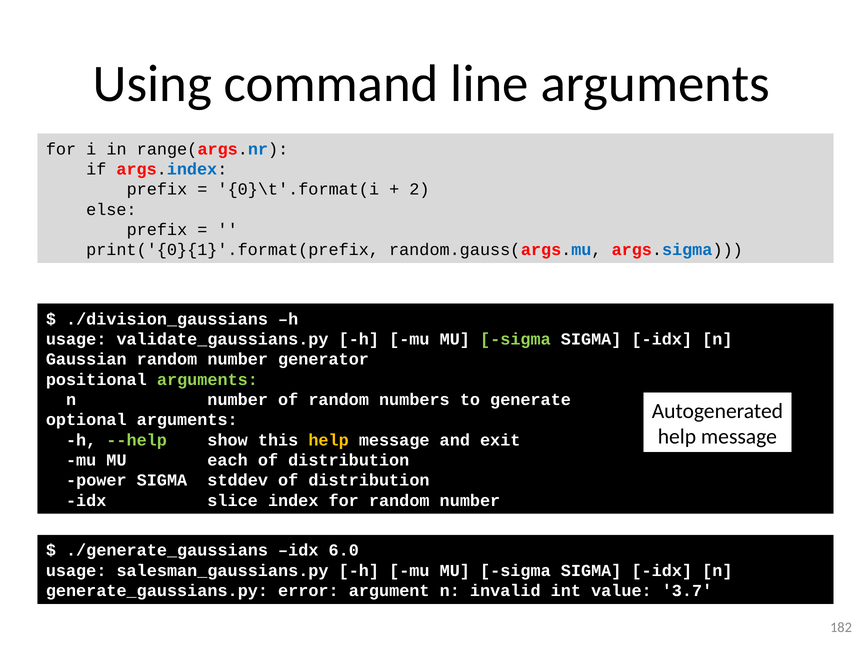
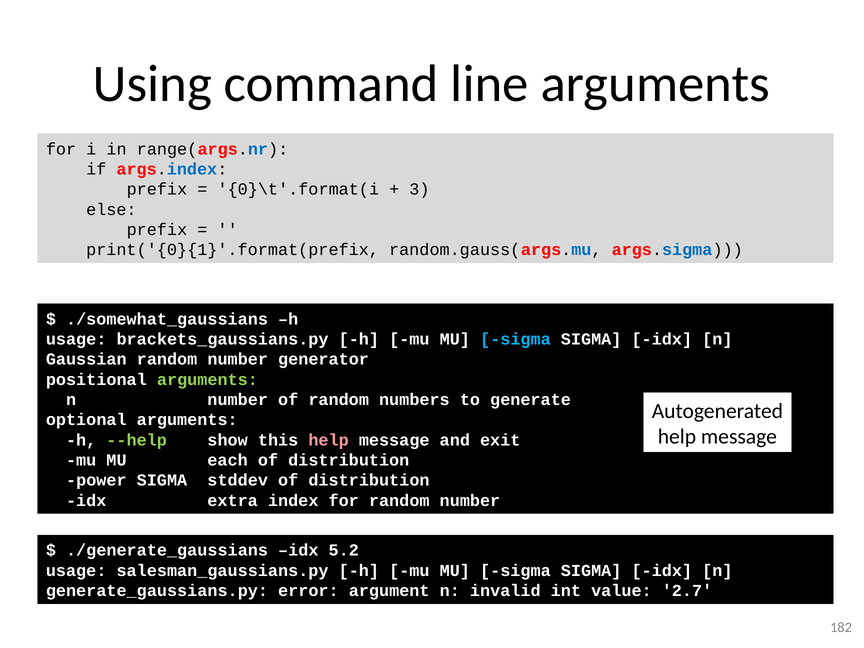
2: 2 -> 3
./division_gaussians: ./division_gaussians -> ./somewhat_gaussians
validate_gaussians.py: validate_gaussians.py -> brackets_gaussians.py
sigma at (515, 339) colour: light green -> light blue
help at (329, 440) colour: yellow -> pink
slice: slice -> extra
6.0: 6.0 -> 5.2
3.7: 3.7 -> 2.7
